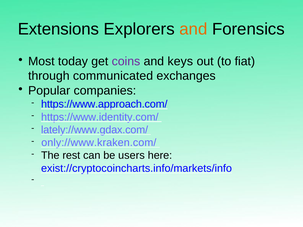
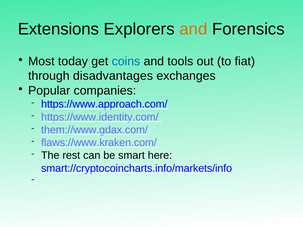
coins colour: purple -> blue
keys: keys -> tools
communicated: communicated -> disadvantages
lately://www.gdax.com/: lately://www.gdax.com/ -> them://www.gdax.com/
only://www.kraken.com/: only://www.kraken.com/ -> flaws://www.kraken.com/
users: users -> smart
exist://cryptocoincharts.info/markets/info: exist://cryptocoincharts.info/markets/info -> smart://cryptocoincharts.info/markets/info
